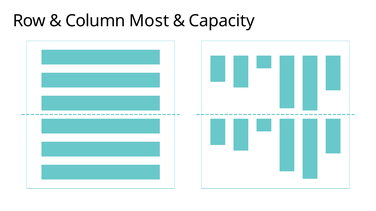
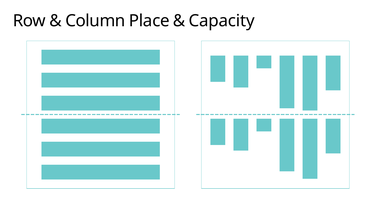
Most: Most -> Place
